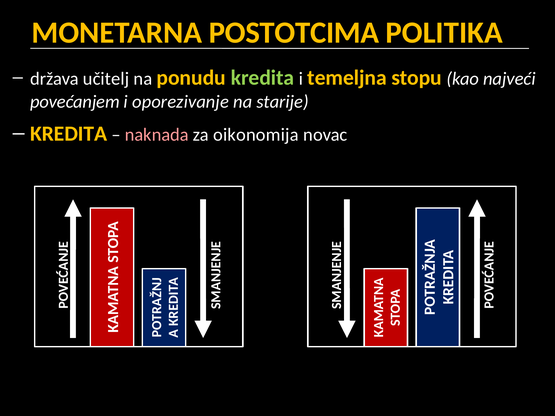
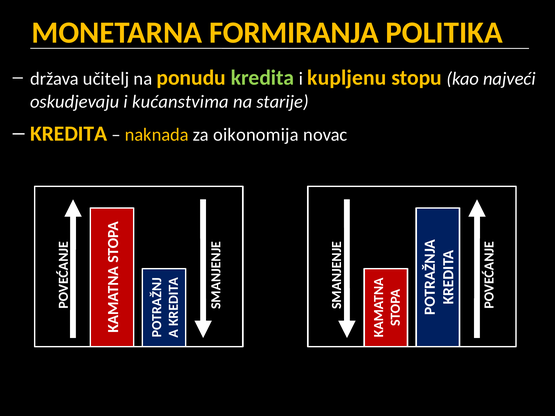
POSTOTCIMA: POSTOTCIMA -> FORMIRANJA
temeljna: temeljna -> kupljenu
povećanjem: povećanjem -> oskudjevaju
oporezivanje: oporezivanje -> kućanstvima
naknada colour: pink -> yellow
